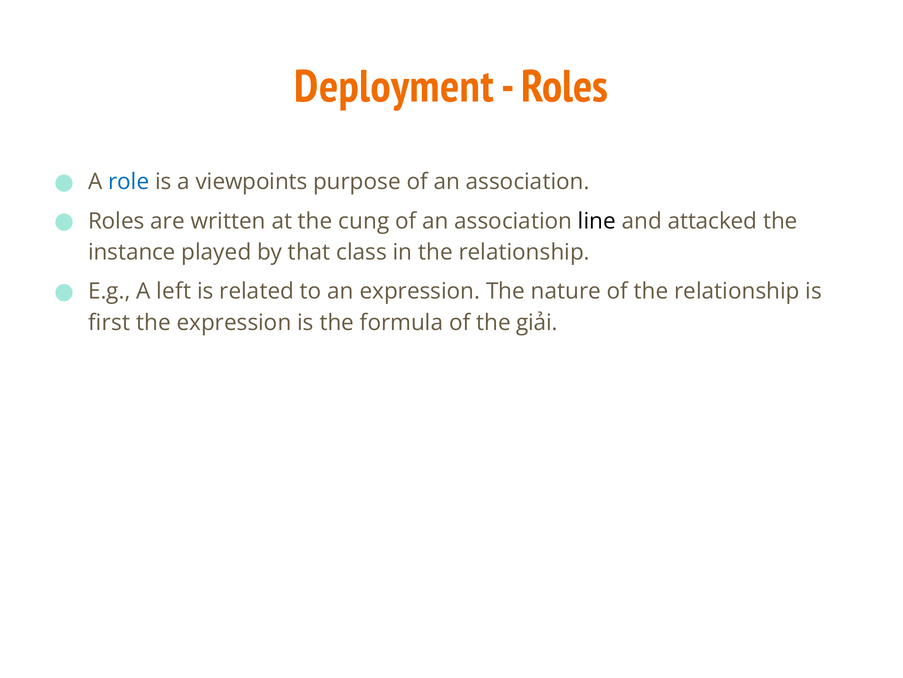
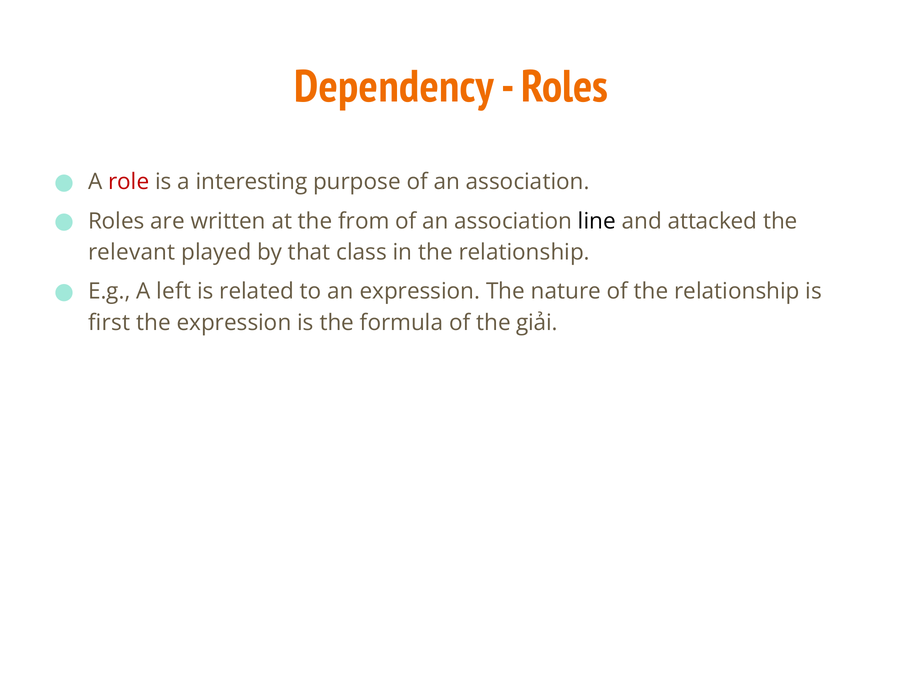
Deployment: Deployment -> Dependency
role colour: blue -> red
viewpoints: viewpoints -> interesting
cung: cung -> from
instance: instance -> relevant
